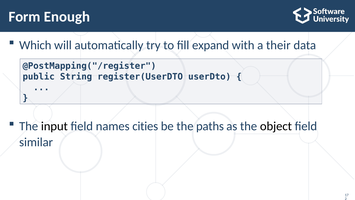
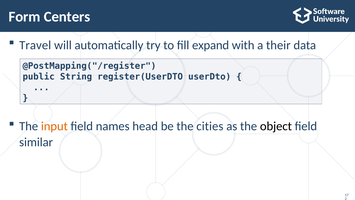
Enough: Enough -> Centers
Which: Which -> Travel
input colour: black -> orange
cities: cities -> head
paths: paths -> cities
